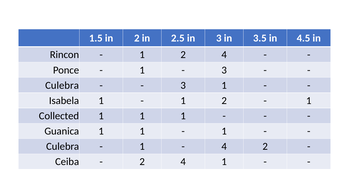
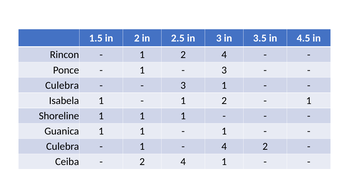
Collected: Collected -> Shoreline
